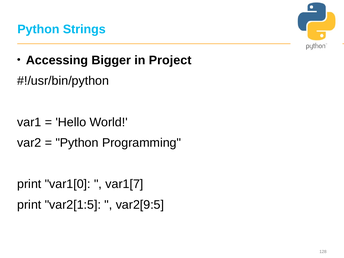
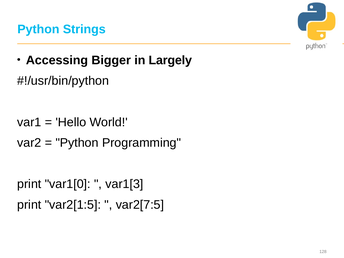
Project: Project -> Largely
var1[7: var1[7 -> var1[3
var2[9:5: var2[9:5 -> var2[7:5
